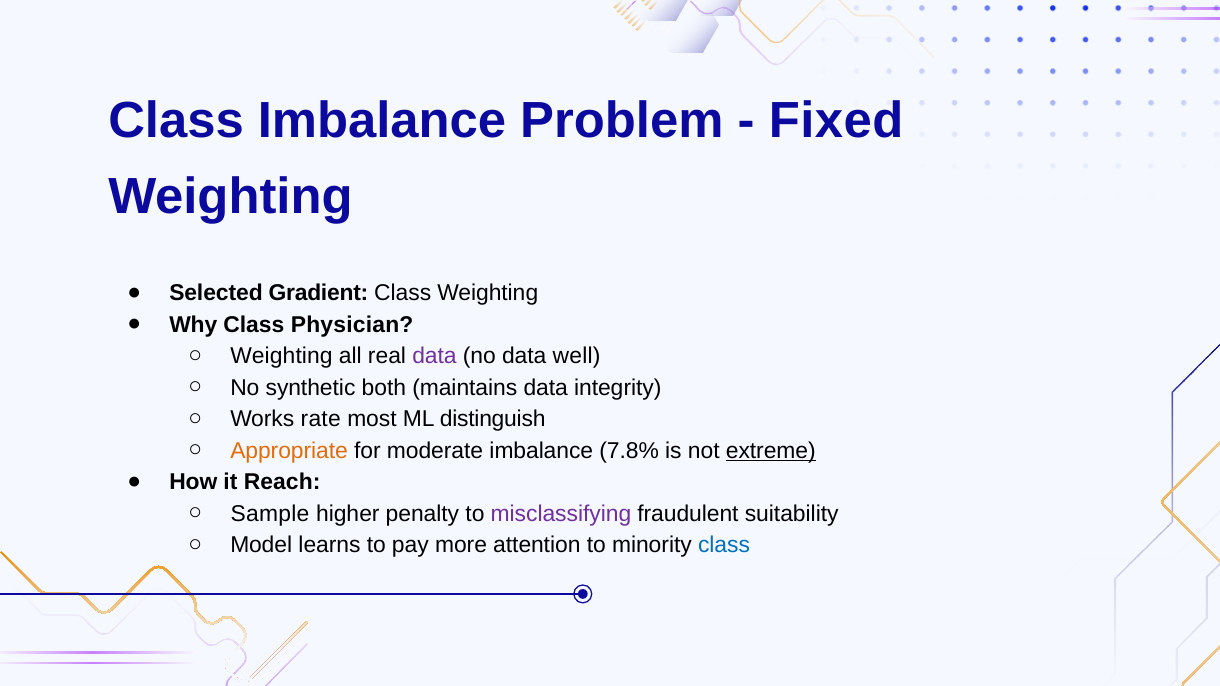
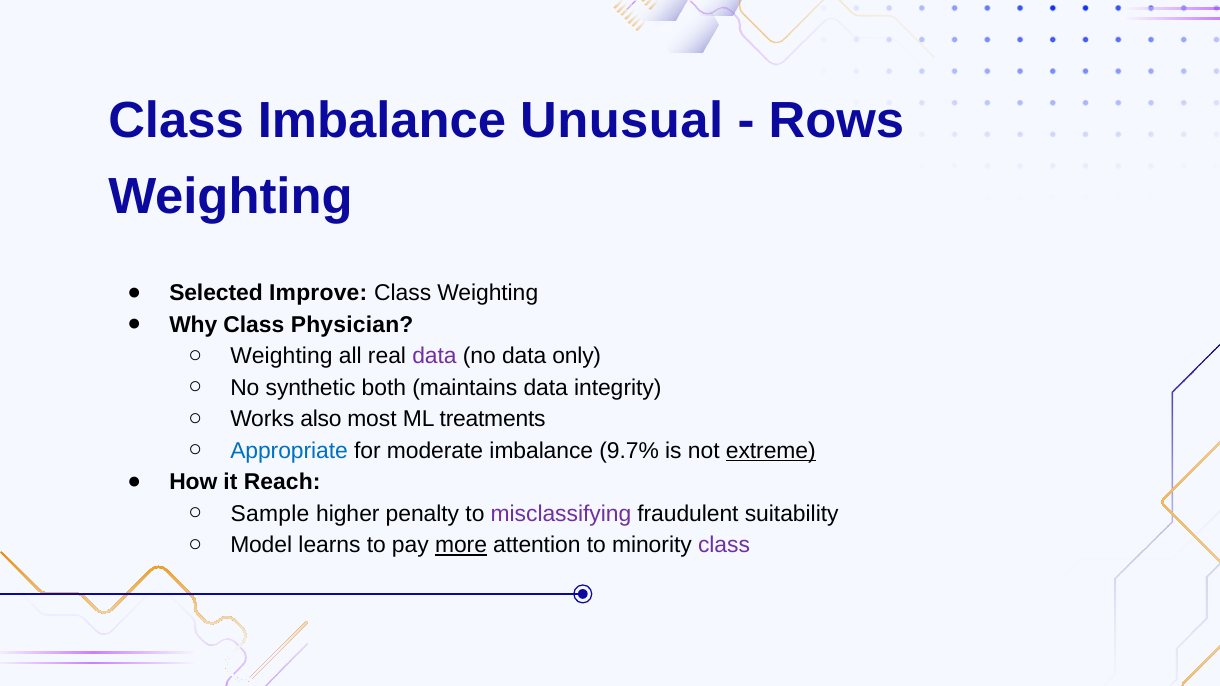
Problem: Problem -> Unusual
Fixed: Fixed -> Rows
Gradient: Gradient -> Improve
well: well -> only
rate: rate -> also
distinguish: distinguish -> treatments
Appropriate colour: orange -> blue
7.8%: 7.8% -> 9.7%
more underline: none -> present
class at (724, 545) colour: blue -> purple
